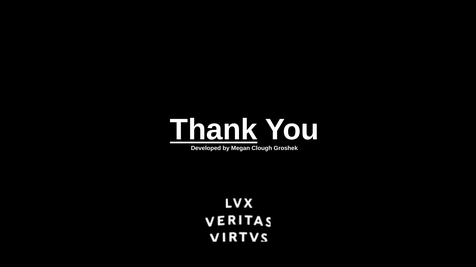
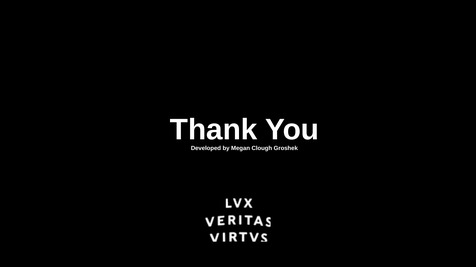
Thank underline: present -> none
